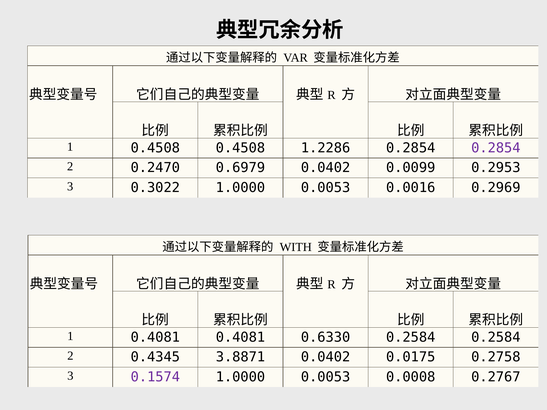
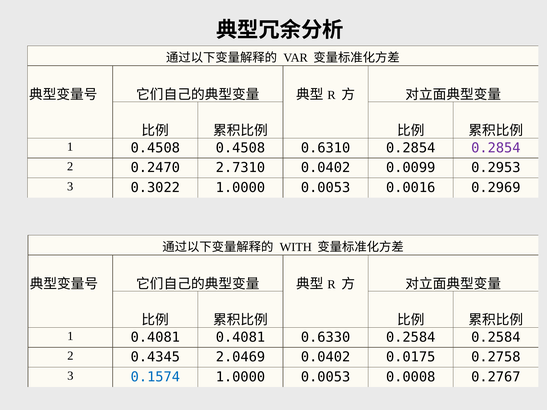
1.2286: 1.2286 -> 0.6310
0.6979: 0.6979 -> 2.7310
3.8871: 3.8871 -> 2.0469
0.1574 colour: purple -> blue
